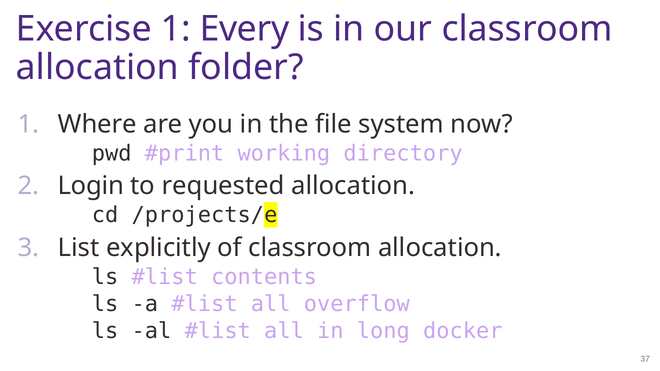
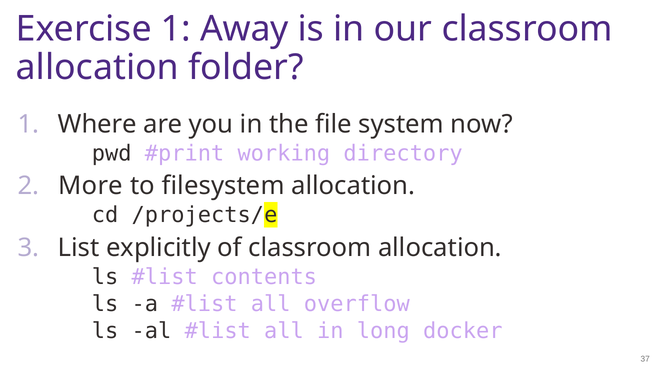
Every: Every -> Away
Login: Login -> More
requested: requested -> filesystem
